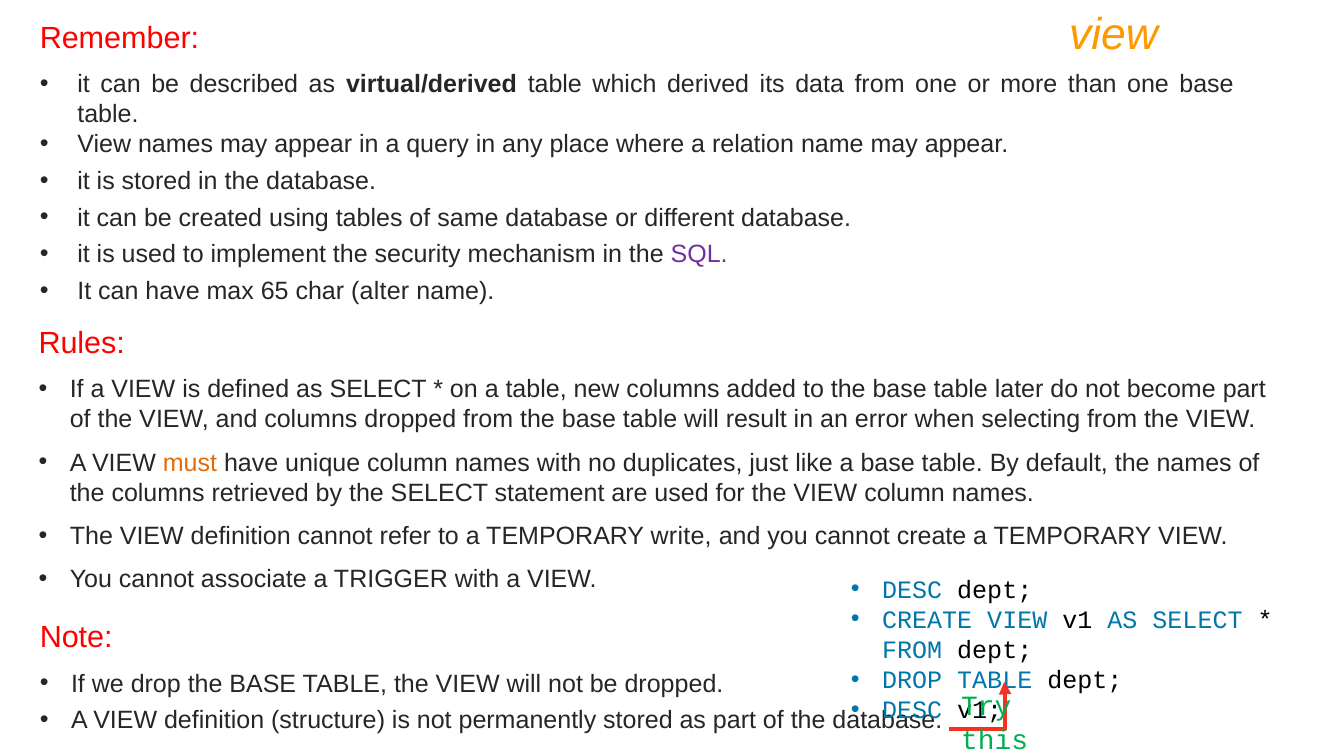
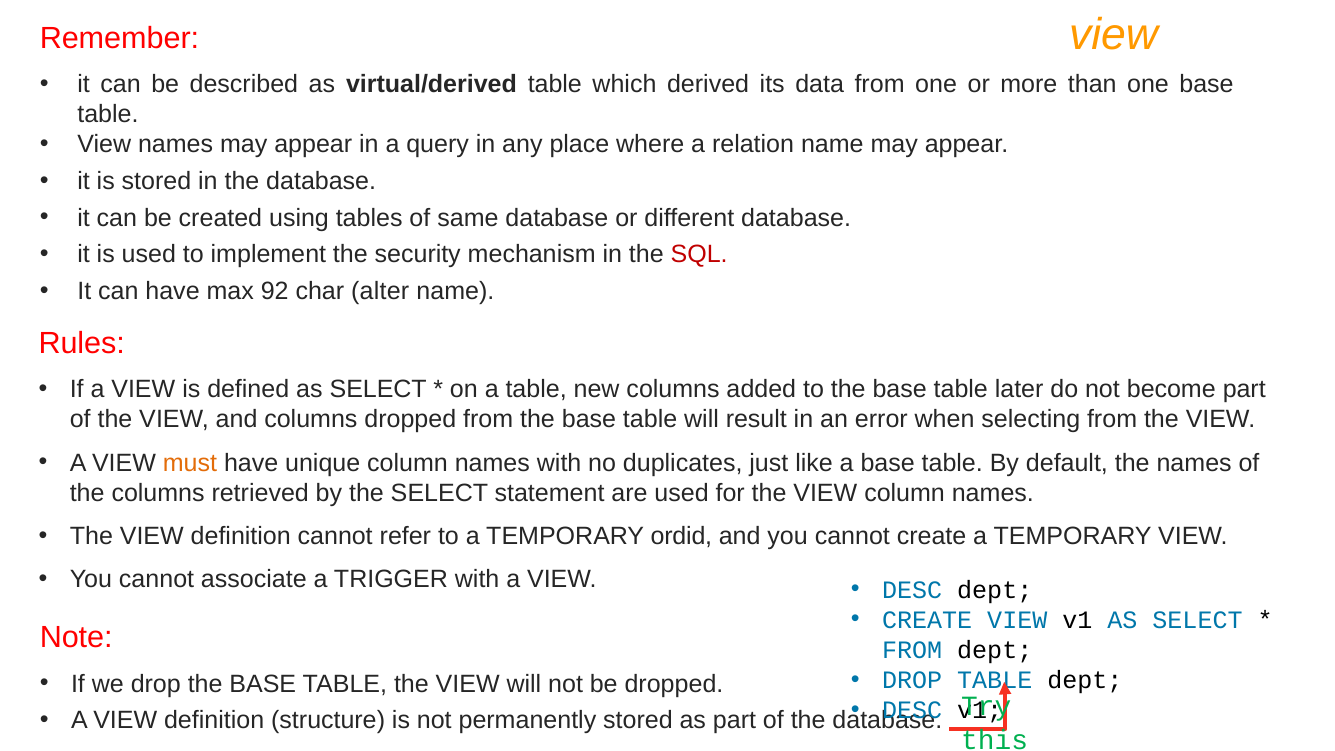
SQL colour: purple -> red
65: 65 -> 92
write: write -> ordid
